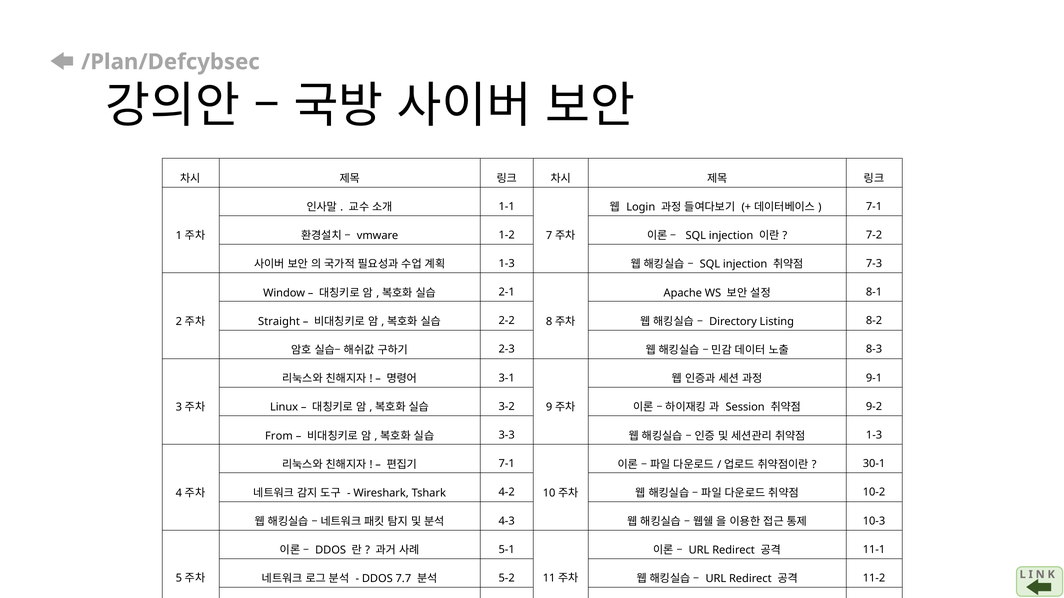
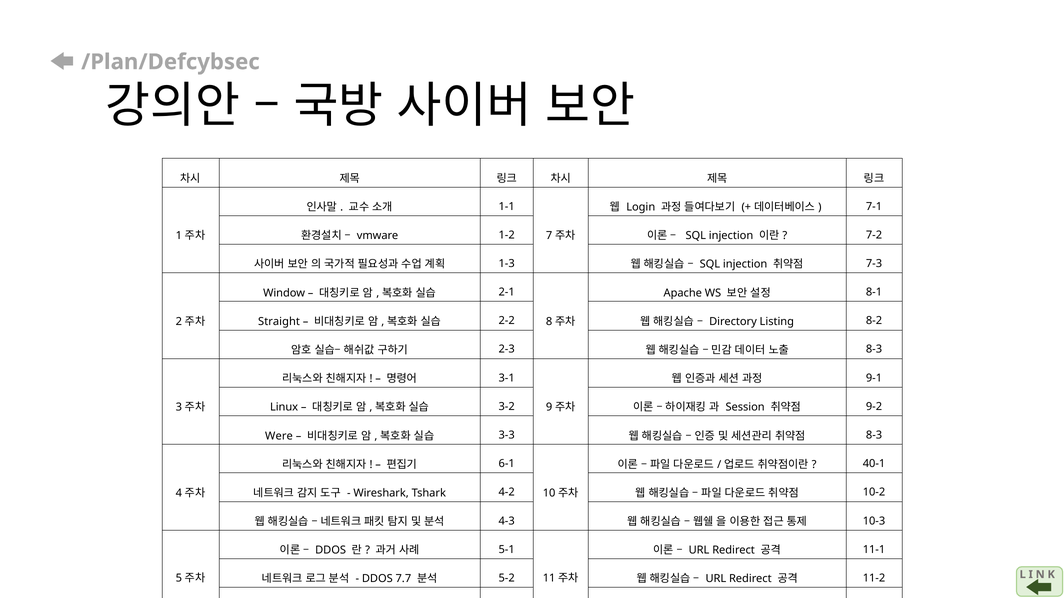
From: From -> Were
1-3 at (874, 435): 1-3 -> 8-3
7-1 at (507, 464): 7-1 -> 6-1
30-1: 30-1 -> 40-1
